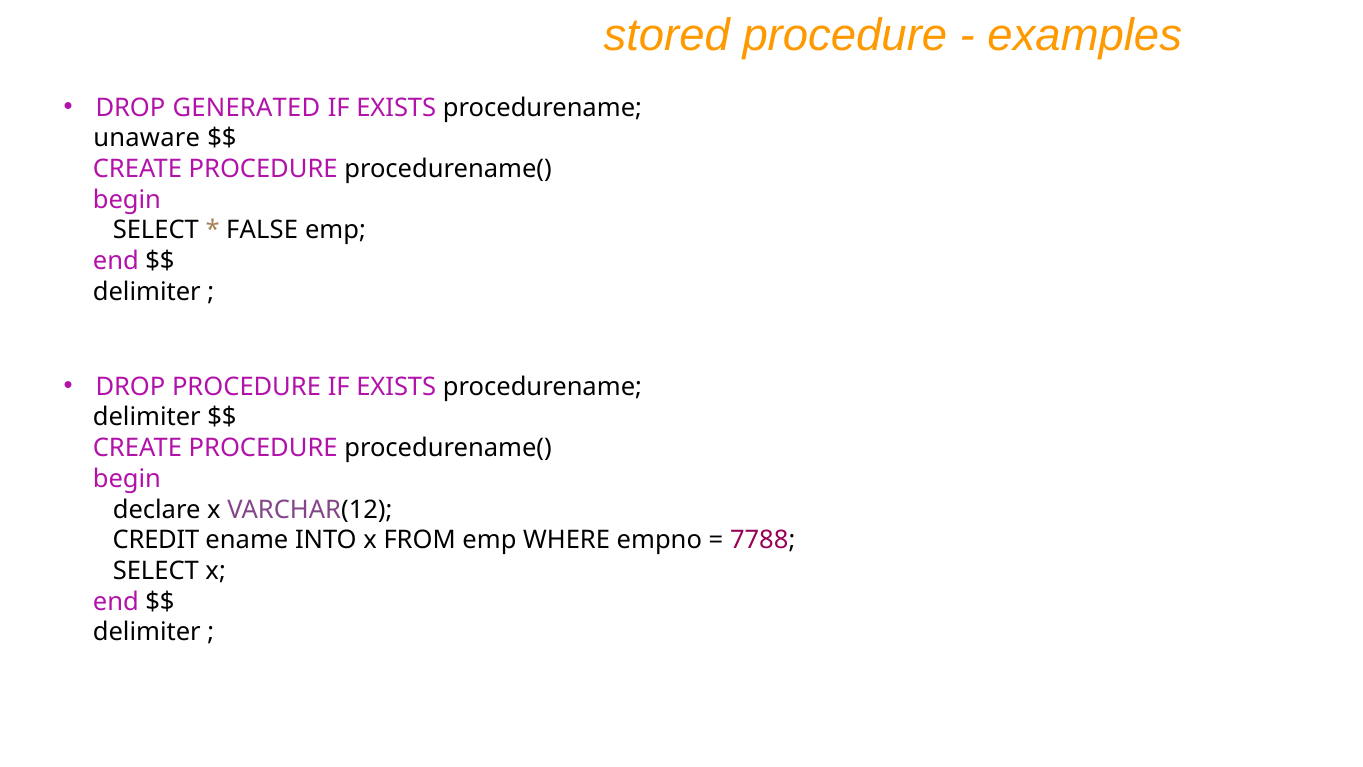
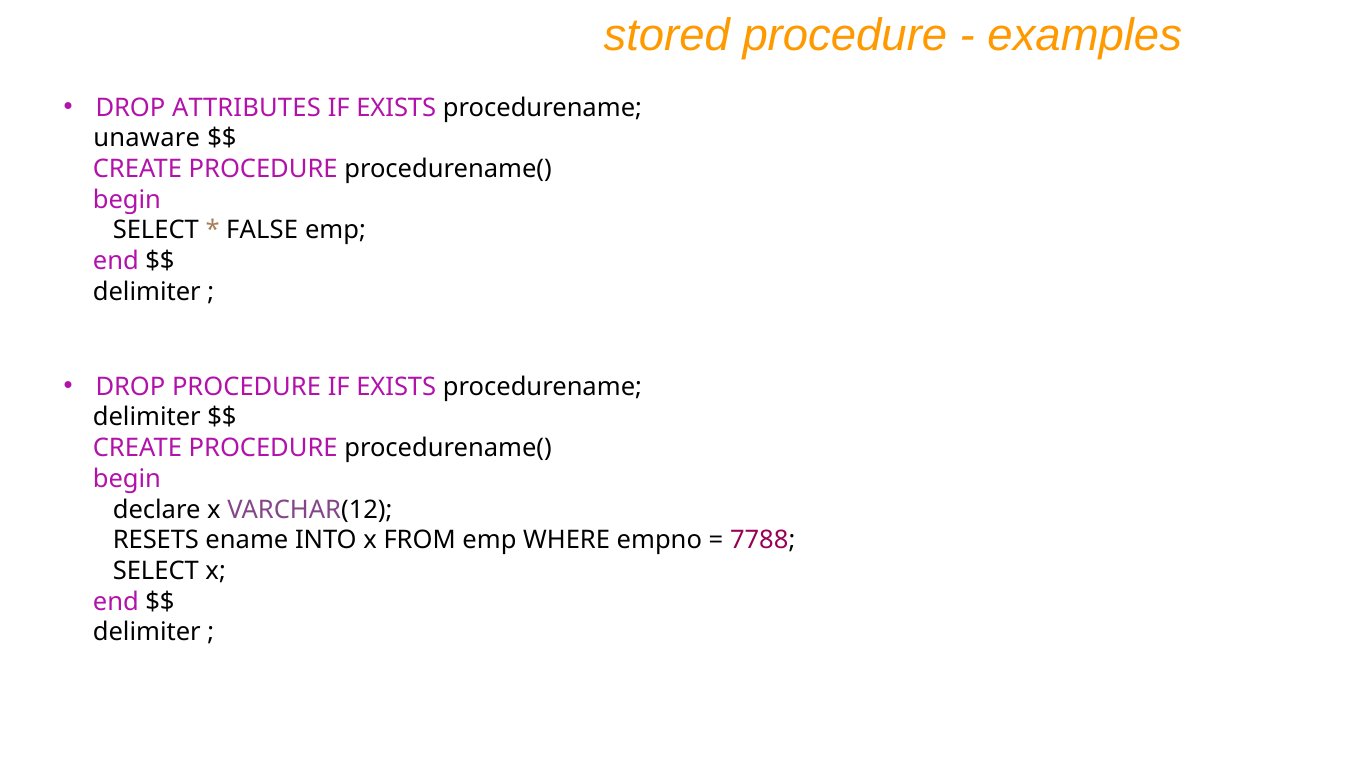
GENERATED: GENERATED -> ATTRIBUTES
CREDIT: CREDIT -> RESETS
